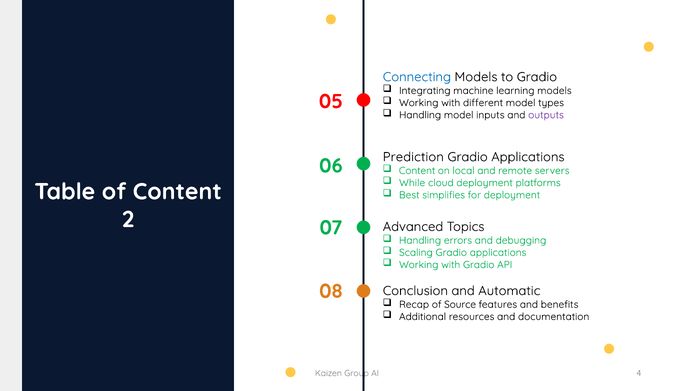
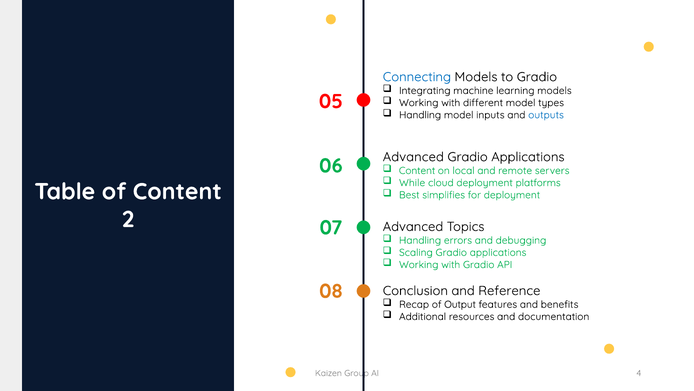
outputs colour: purple -> blue
06 Prediction: Prediction -> Advanced
Automatic: Automatic -> Reference
Source: Source -> Output
